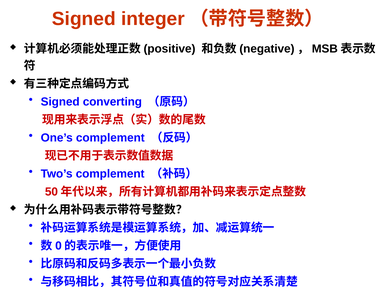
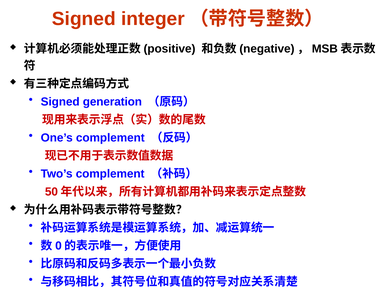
converting: converting -> generation
